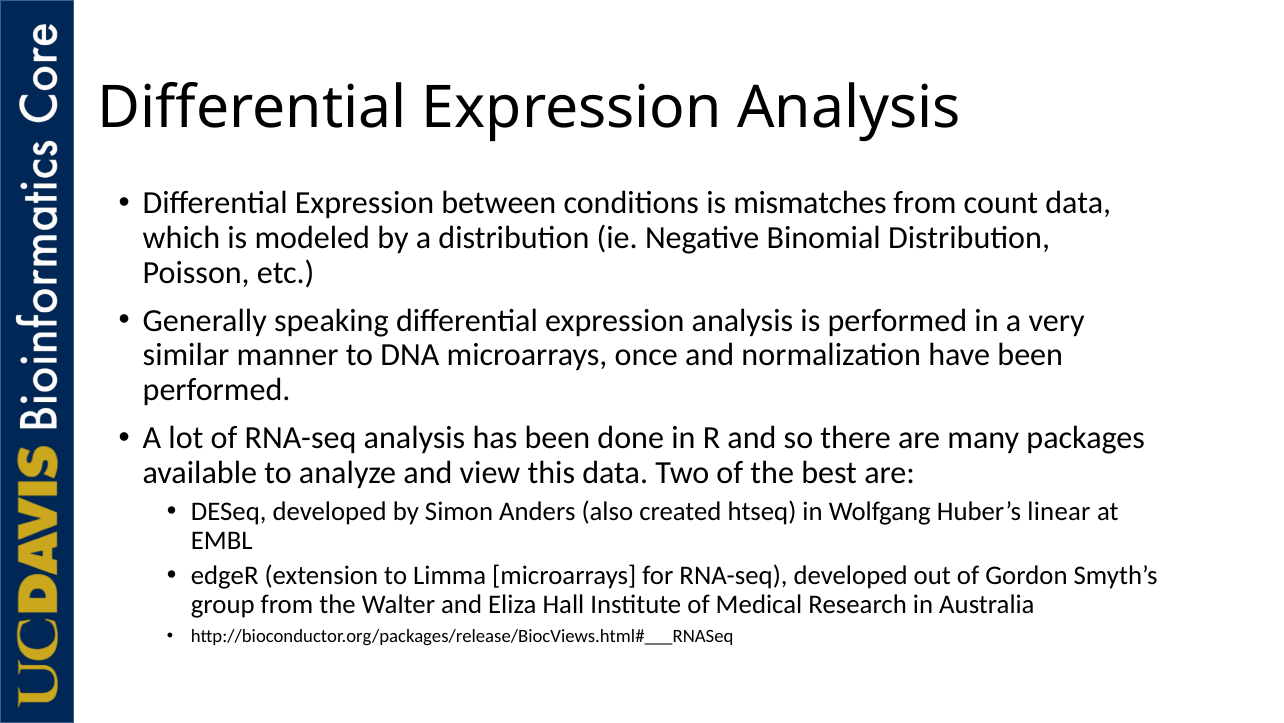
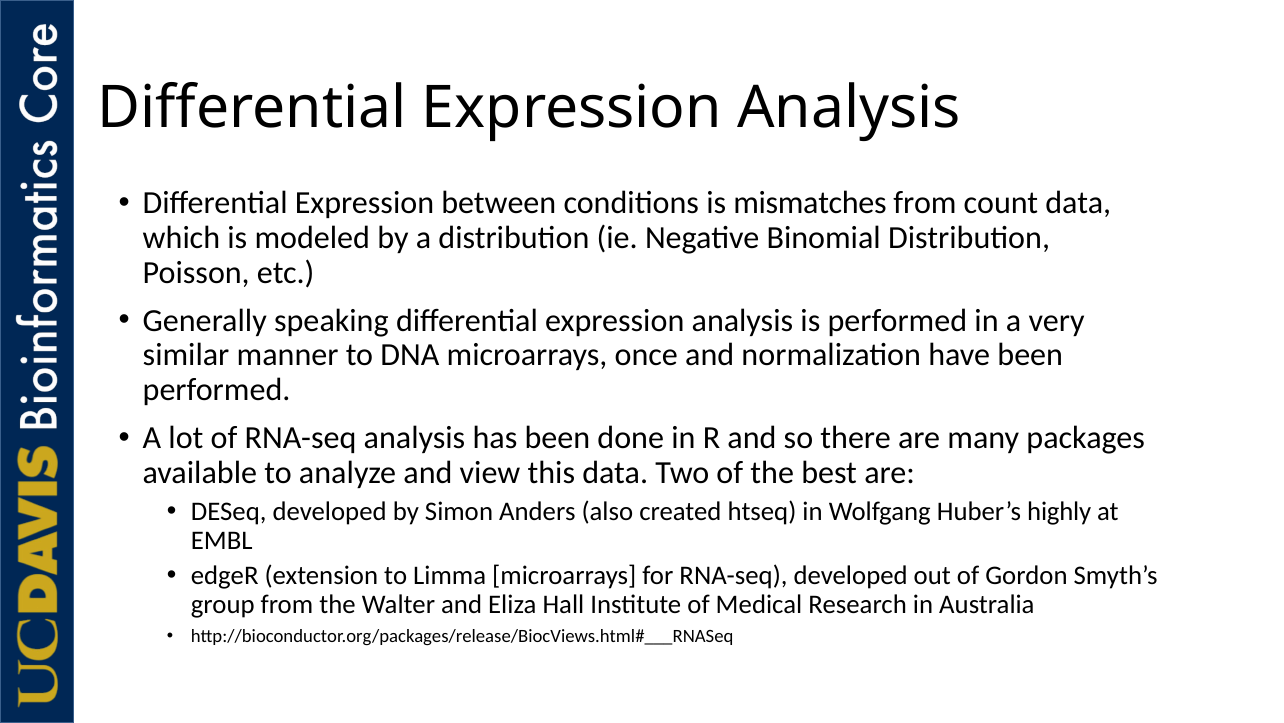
linear: linear -> highly
